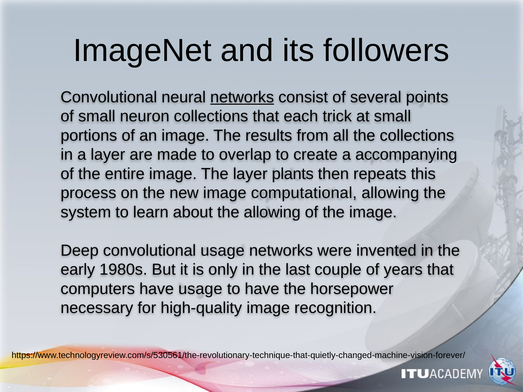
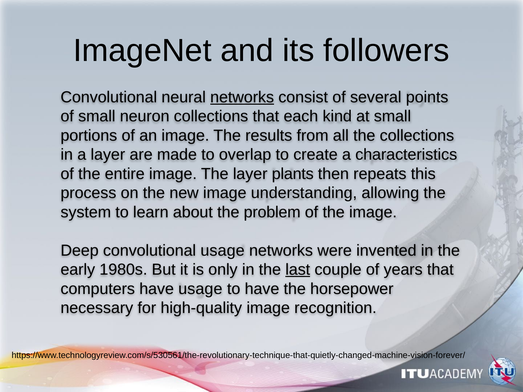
trick: trick -> kind
accompanying: accompanying -> characteristics
computational: computational -> understanding
the allowing: allowing -> problem
last underline: none -> present
